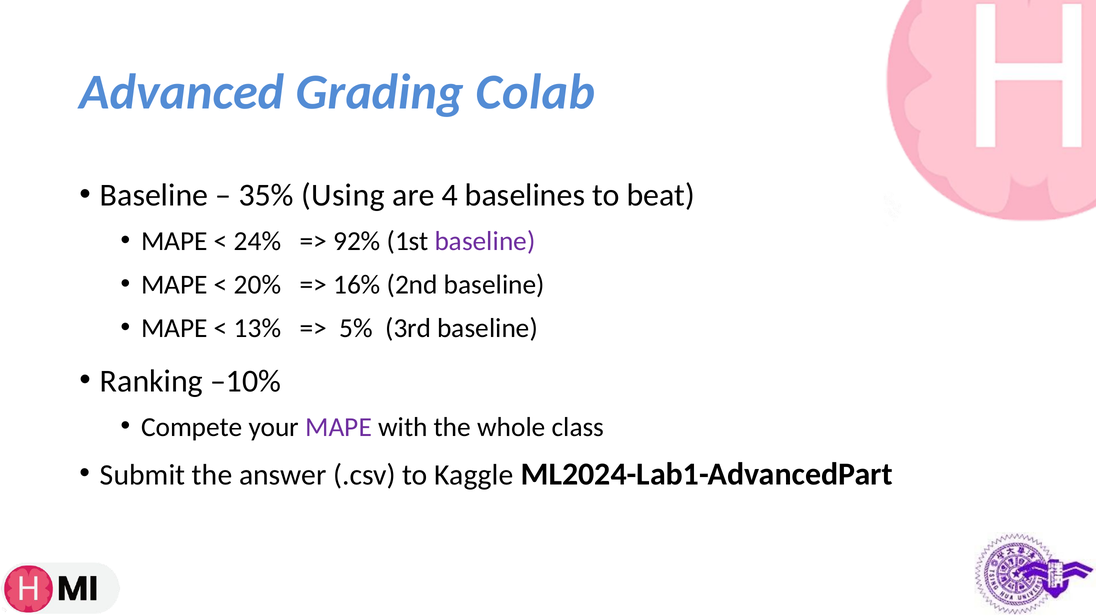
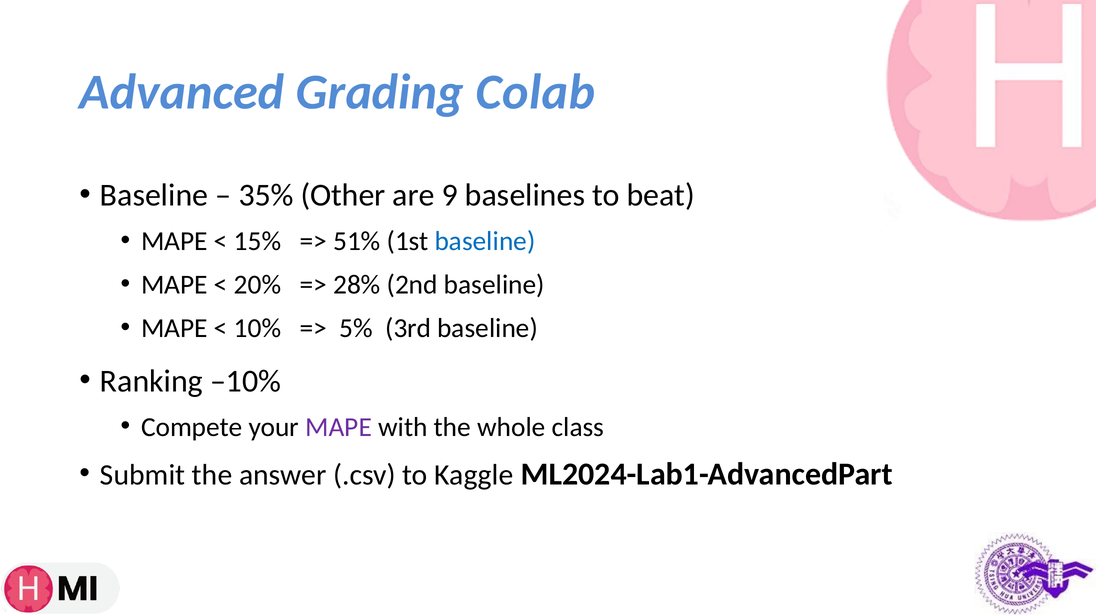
Using: Using -> Other
4: 4 -> 9
24%: 24% -> 15%
92%: 92% -> 51%
baseline at (485, 241) colour: purple -> blue
16%: 16% -> 28%
13%: 13% -> 10%
